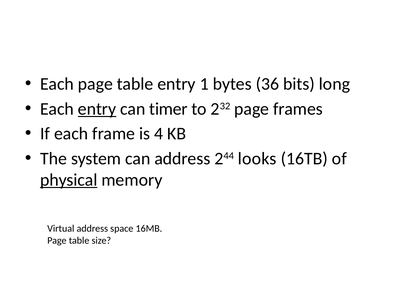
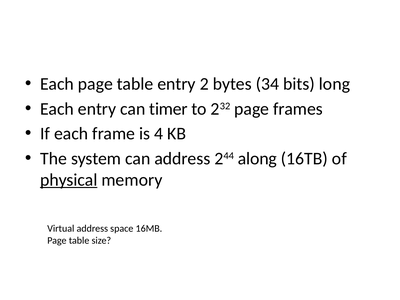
1: 1 -> 2
36: 36 -> 34
entry at (97, 109) underline: present -> none
looks: looks -> along
